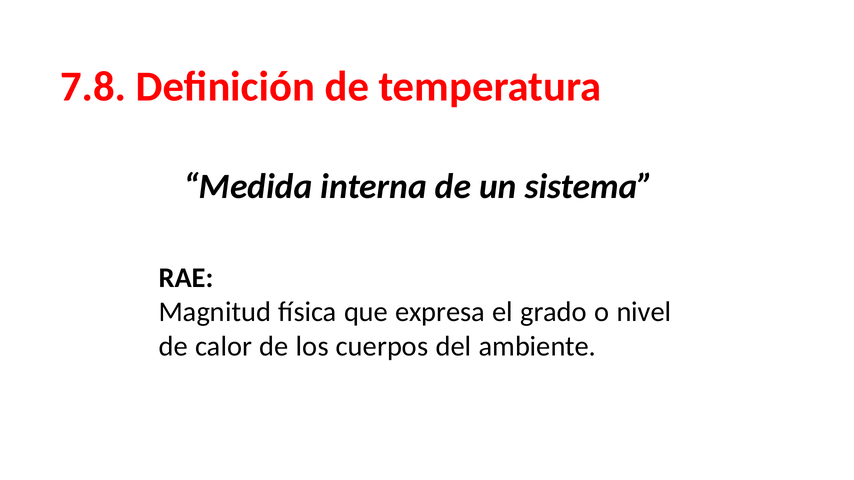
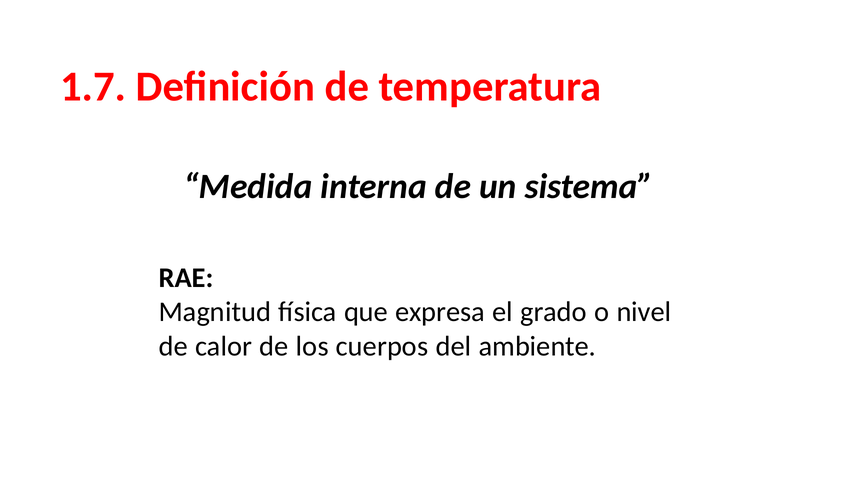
7.8: 7.8 -> 1.7
